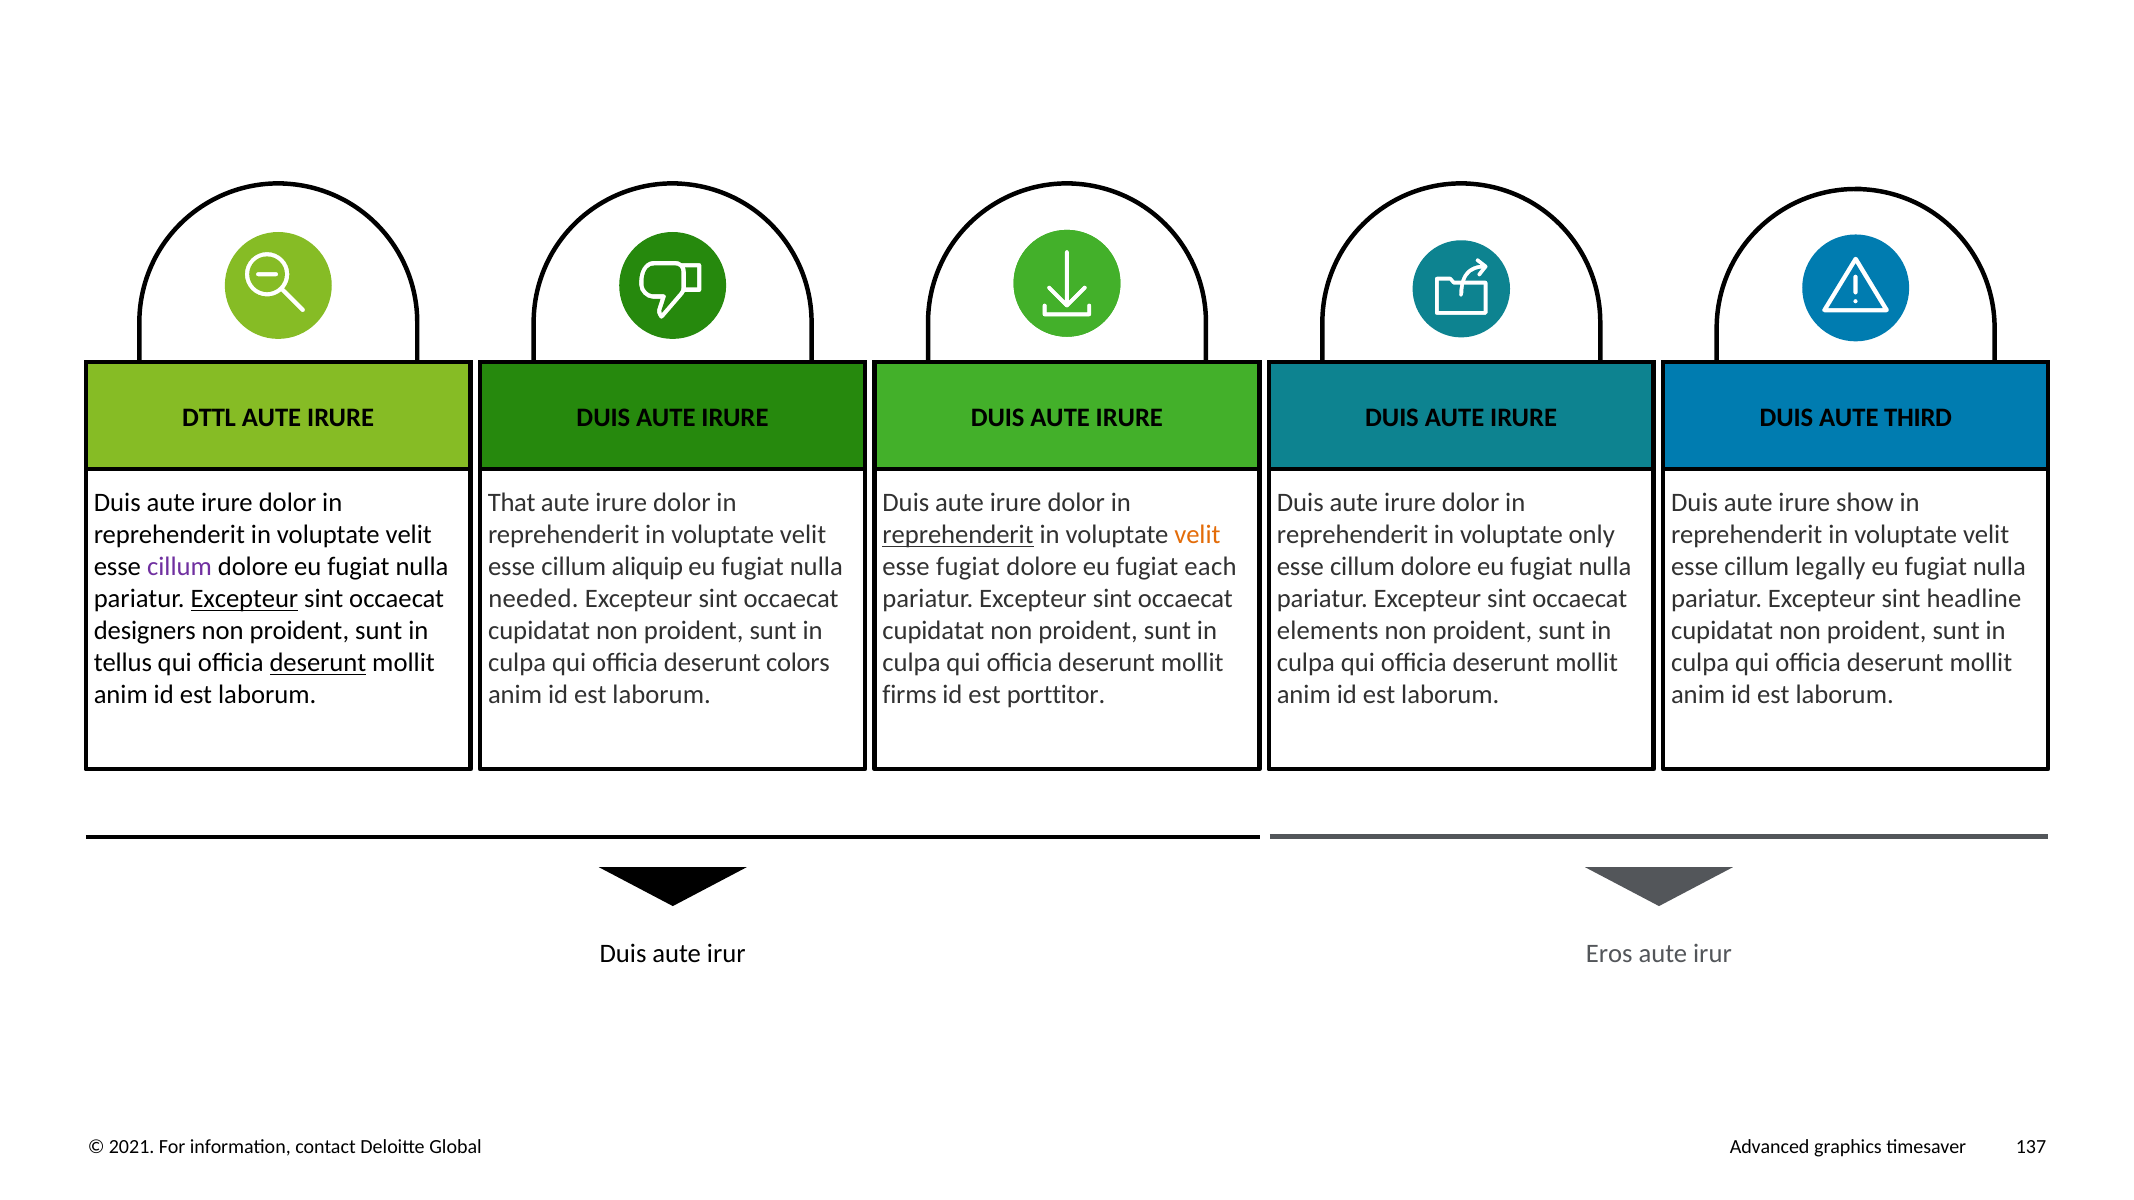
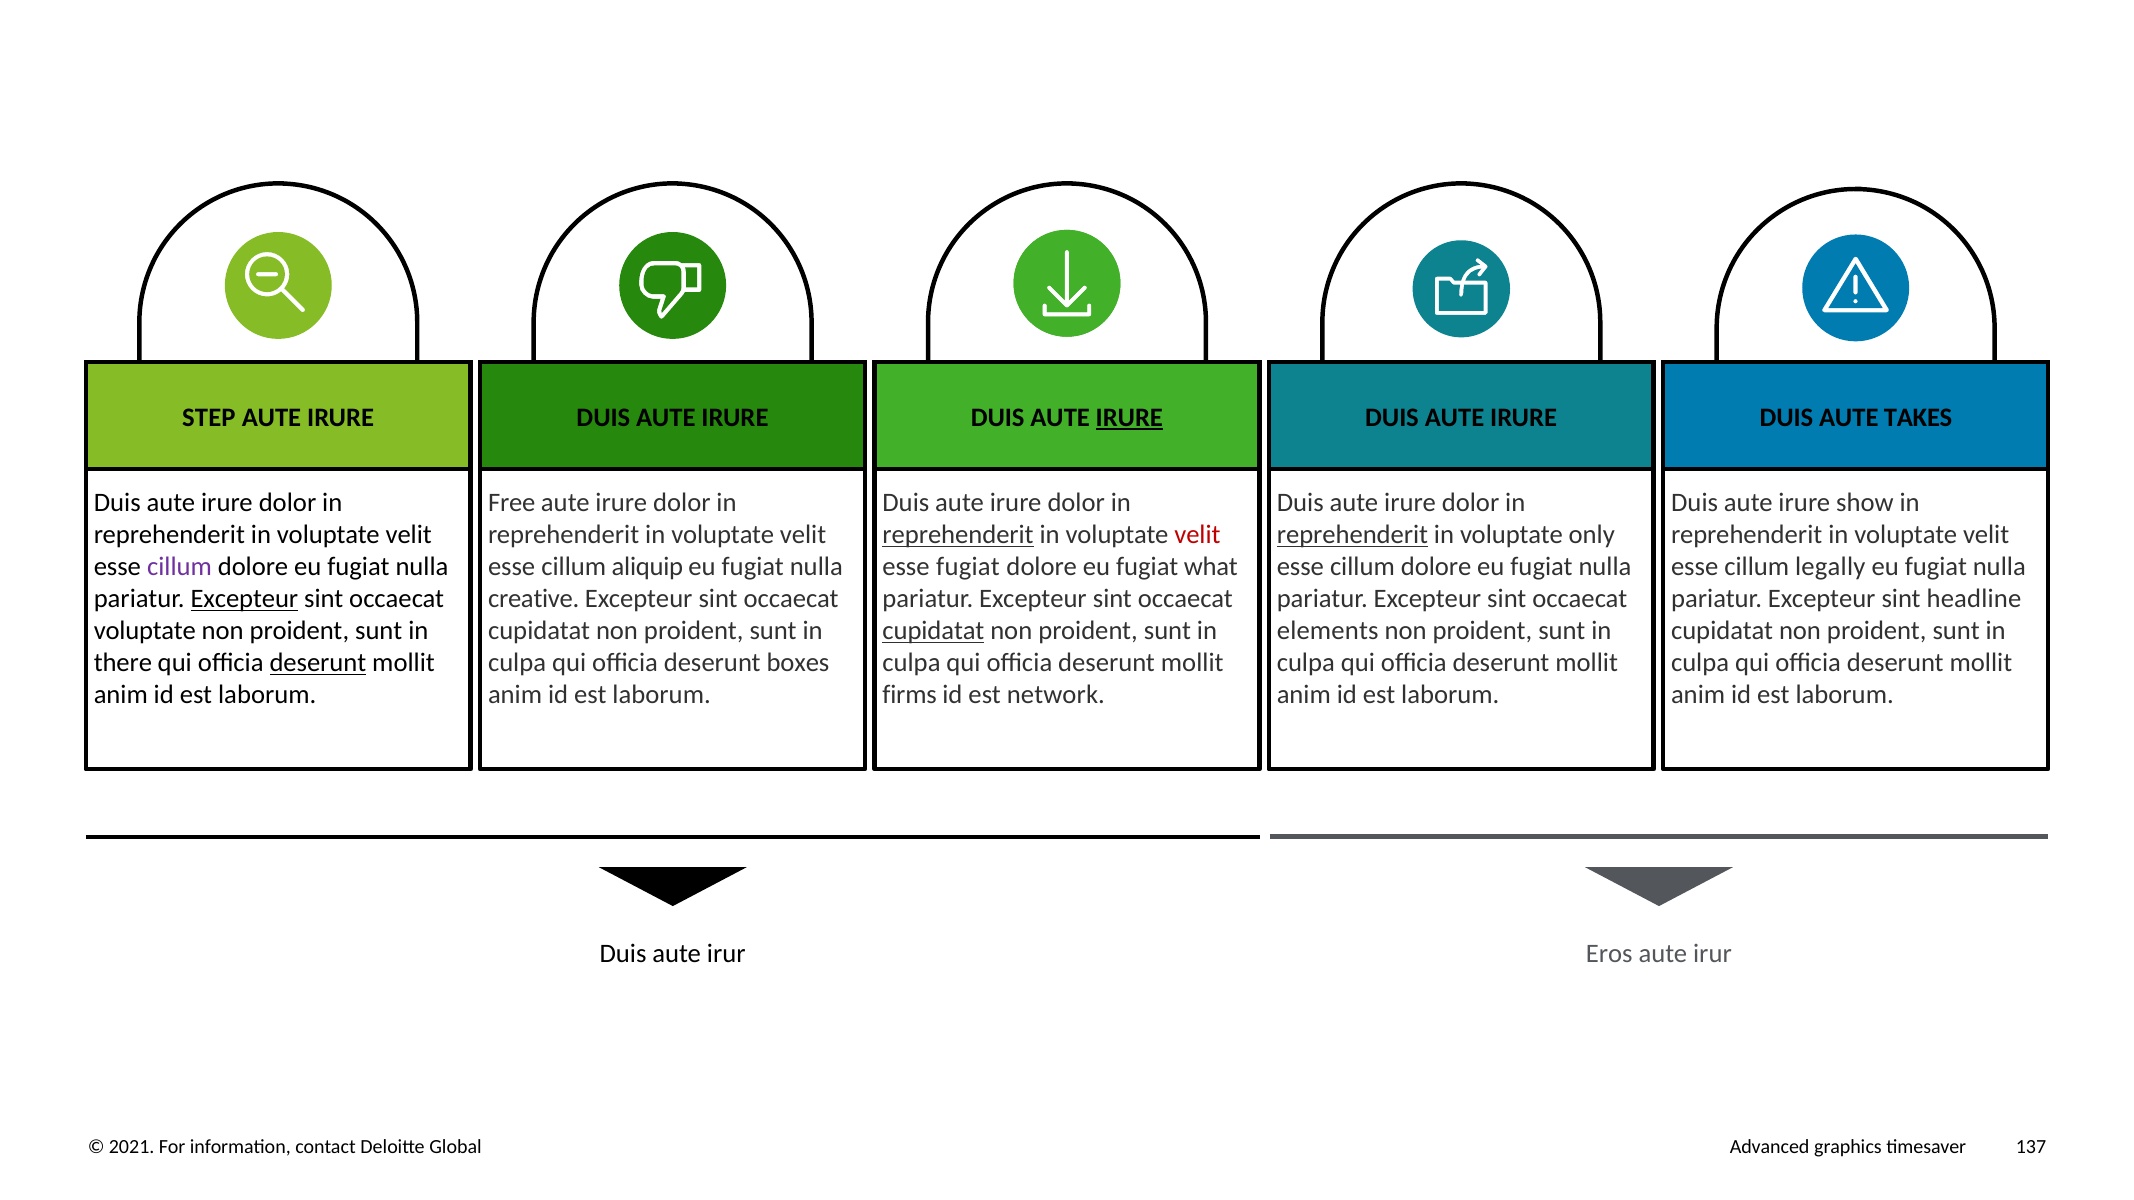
DTTL: DTTL -> STEP
IRURE at (1129, 418) underline: none -> present
THIRD: THIRD -> TAKES
That: That -> Free
velit at (1197, 535) colour: orange -> red
reprehenderit at (1352, 535) underline: none -> present
each: each -> what
needed: needed -> creative
designers at (145, 631): designers -> voluptate
cupidatat at (933, 631) underline: none -> present
tellus: tellus -> there
colors: colors -> boxes
porttitor: porttitor -> network
